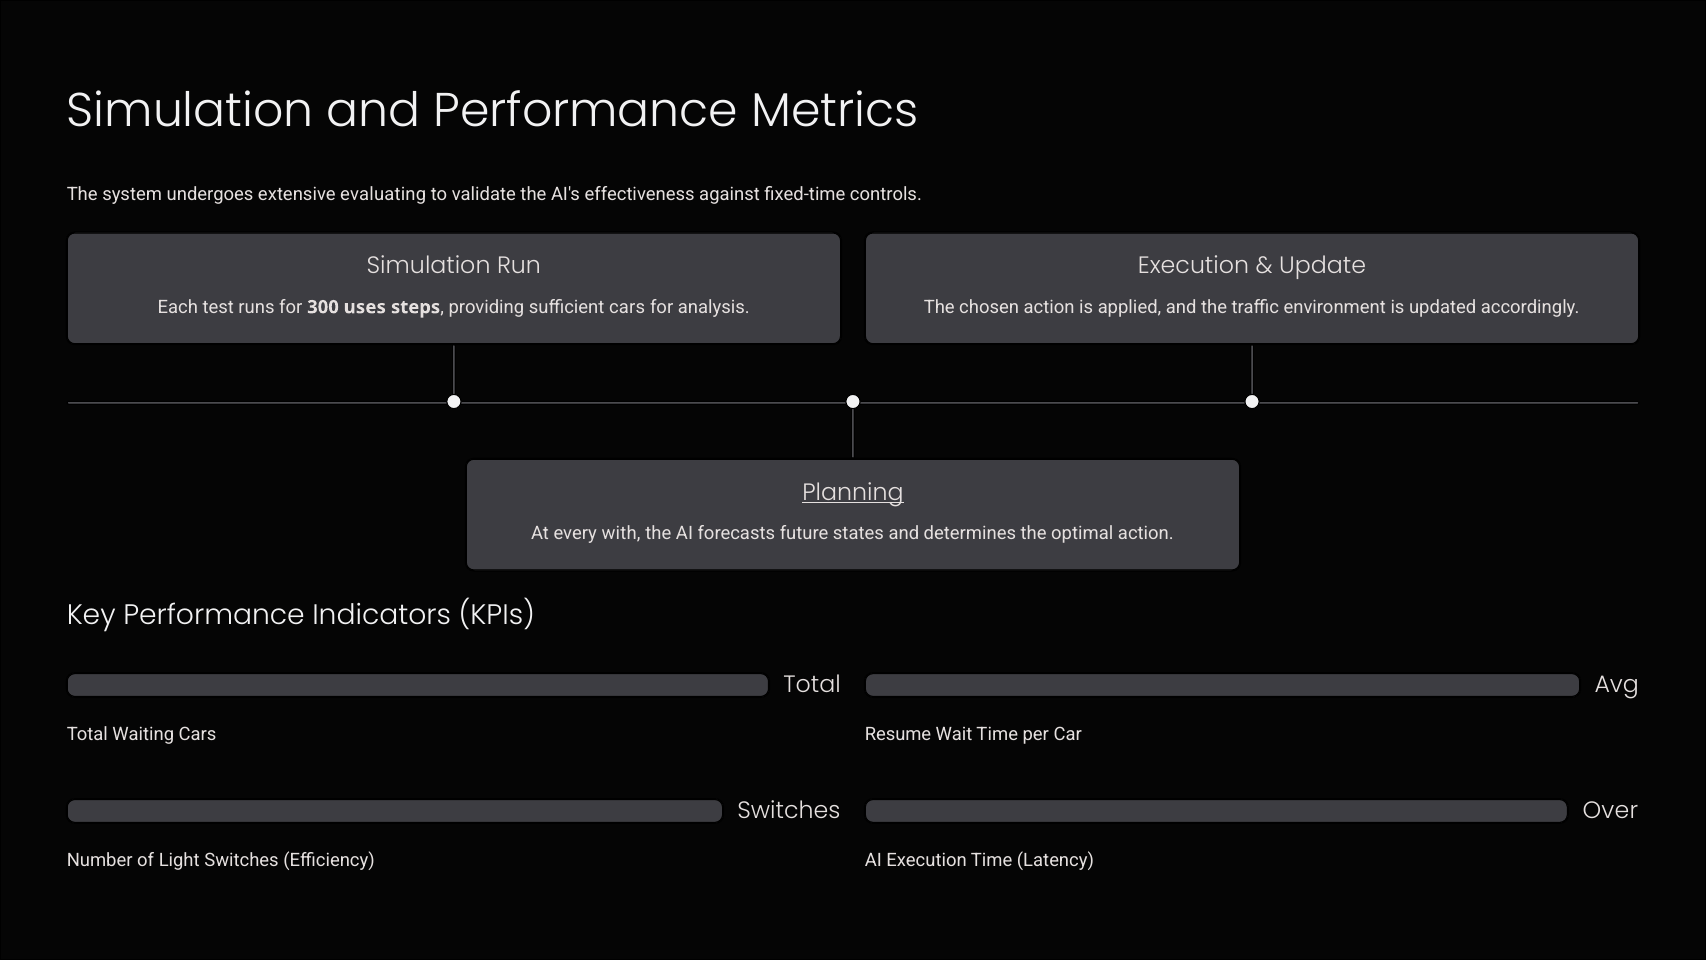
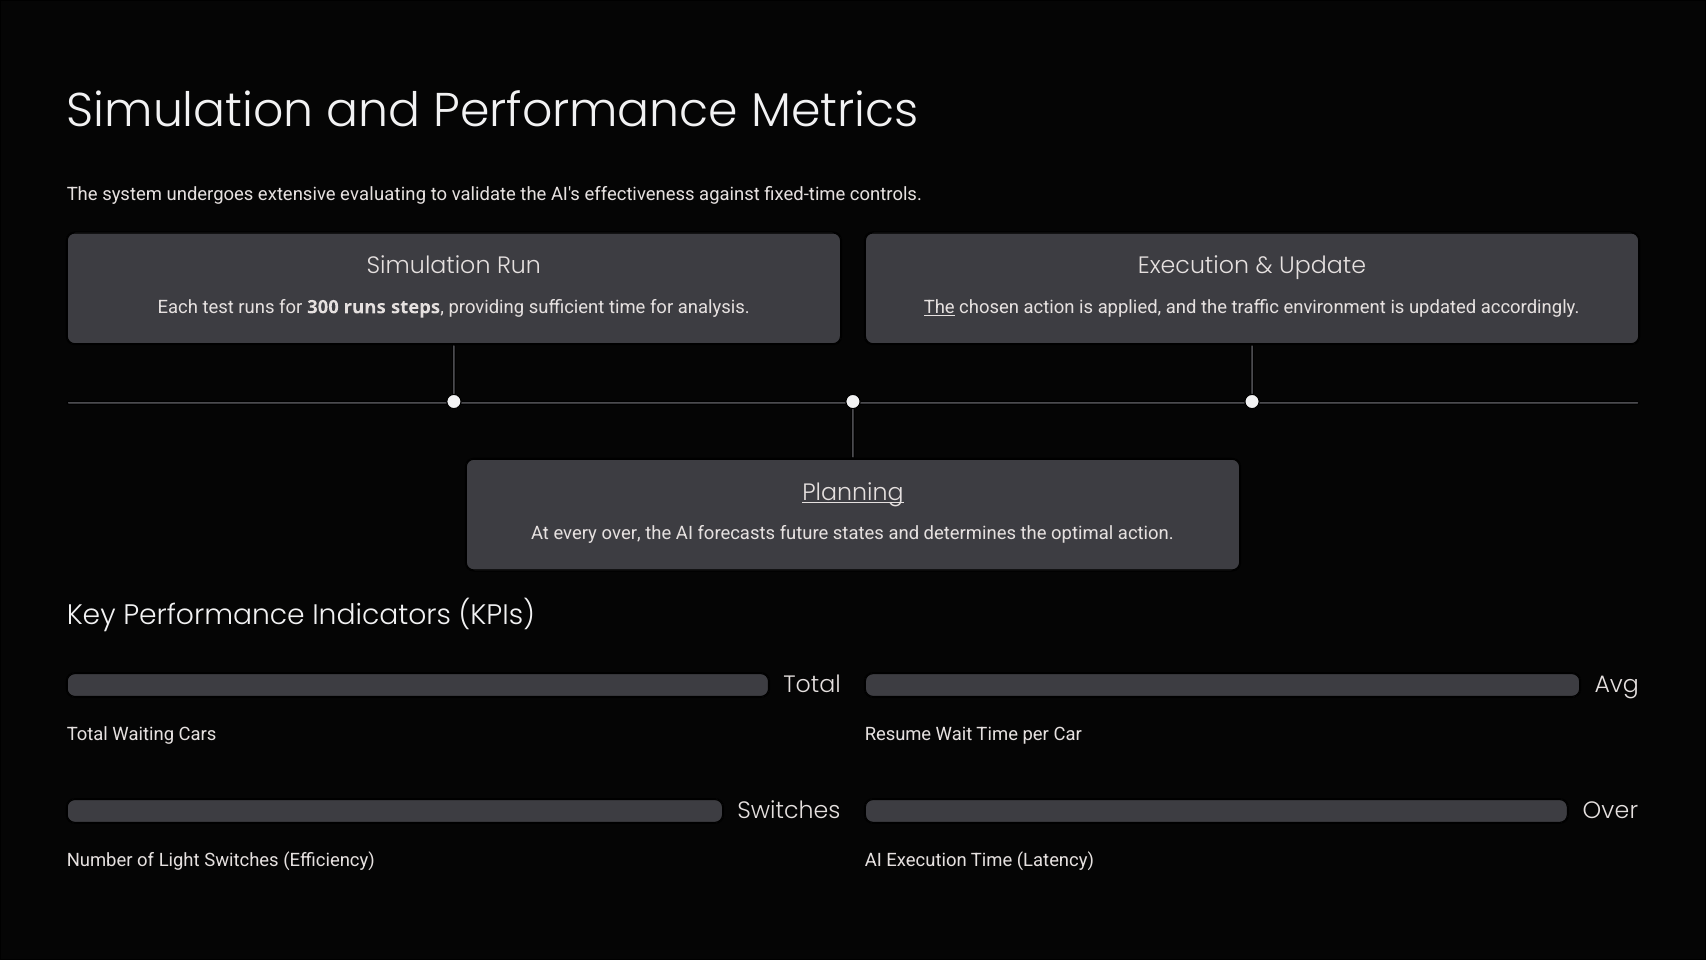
300 uses: uses -> runs
sufficient cars: cars -> time
The at (939, 307) underline: none -> present
every with: with -> over
